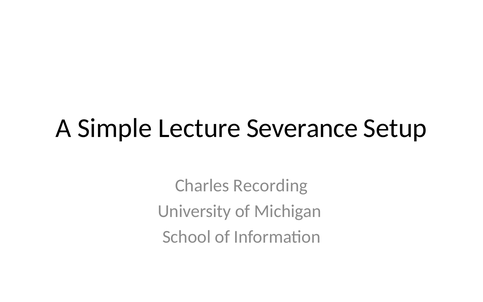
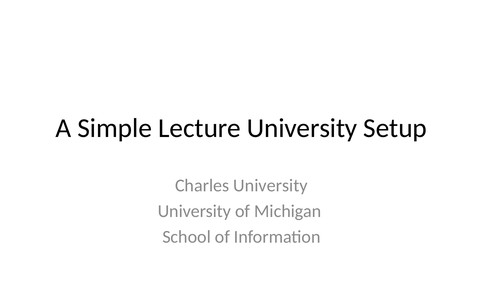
Lecture Severance: Severance -> University
Charles Recording: Recording -> University
